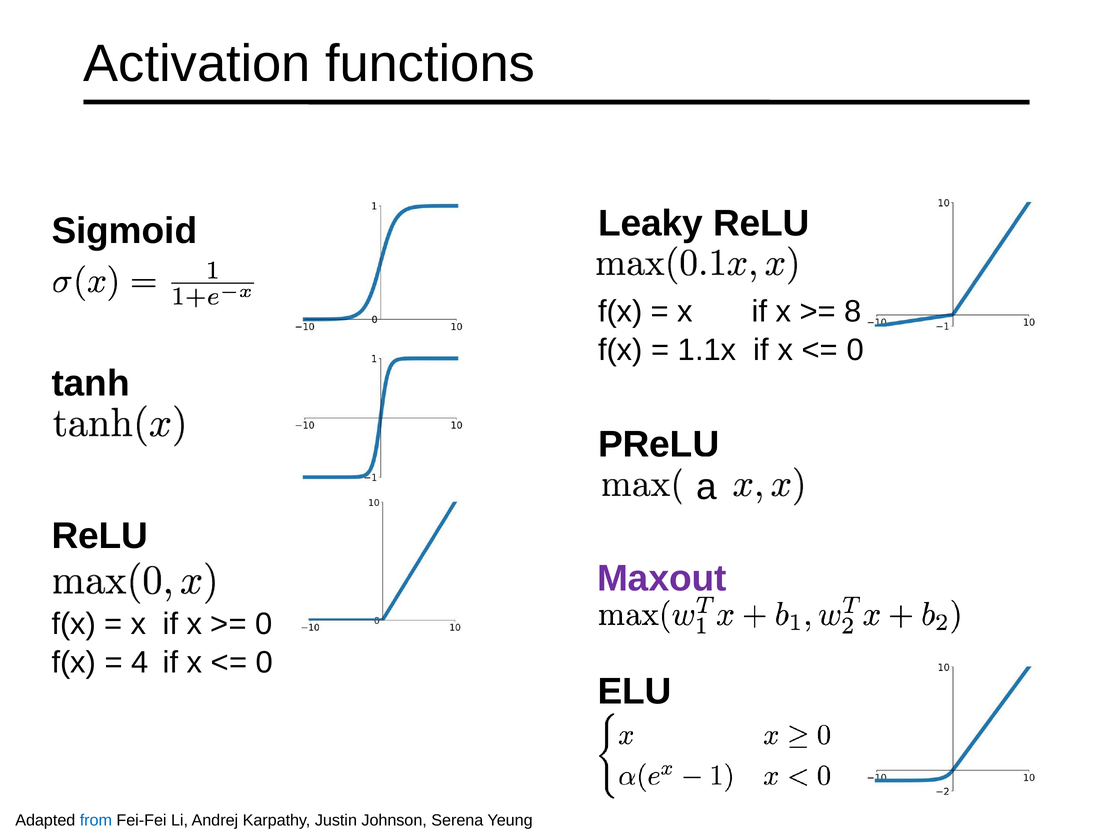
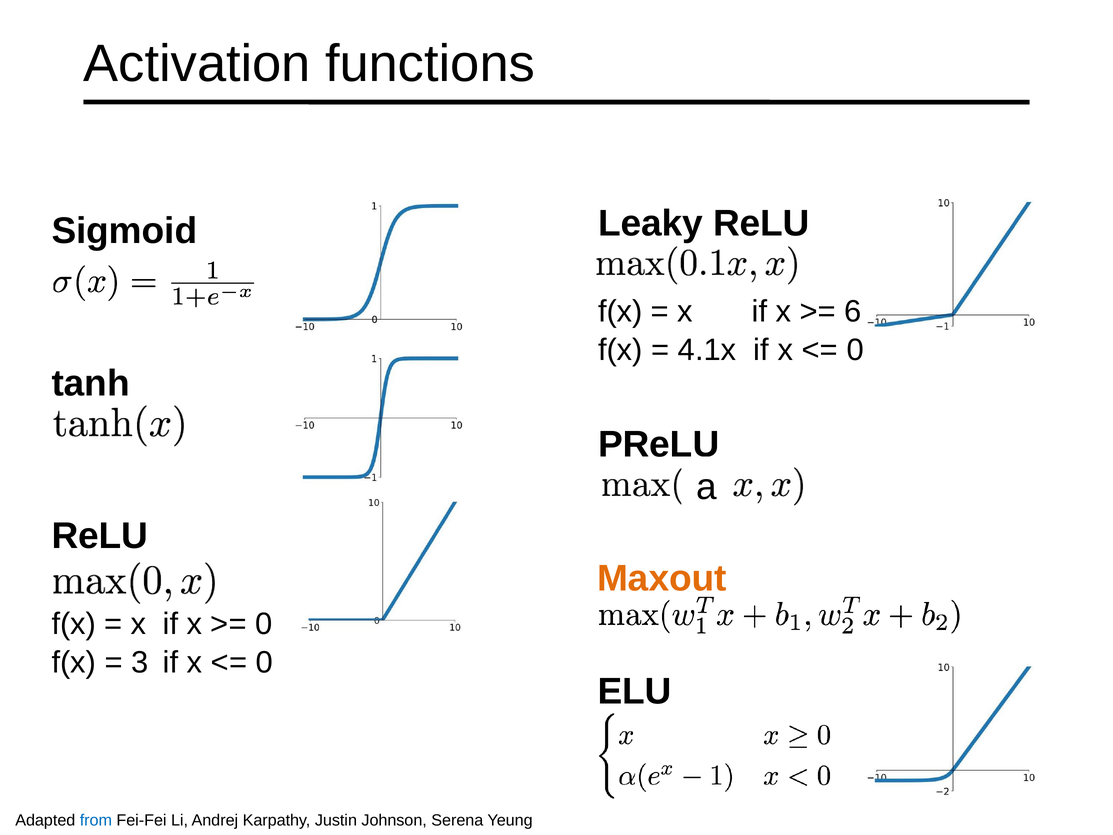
8: 8 -> 6
1.1x: 1.1x -> 4.1x
Maxout colour: purple -> orange
4: 4 -> 3
